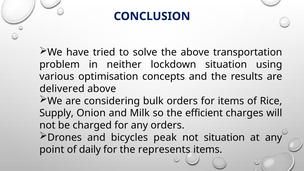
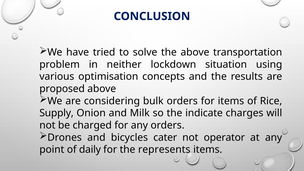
delivered: delivered -> proposed
efficient: efficient -> indicate
peak: peak -> cater
not situation: situation -> operator
